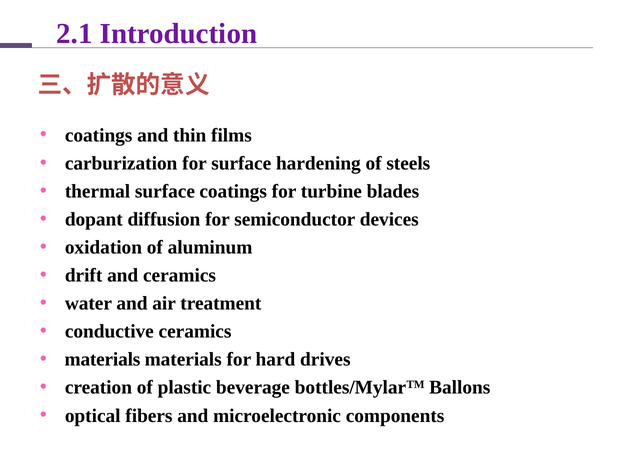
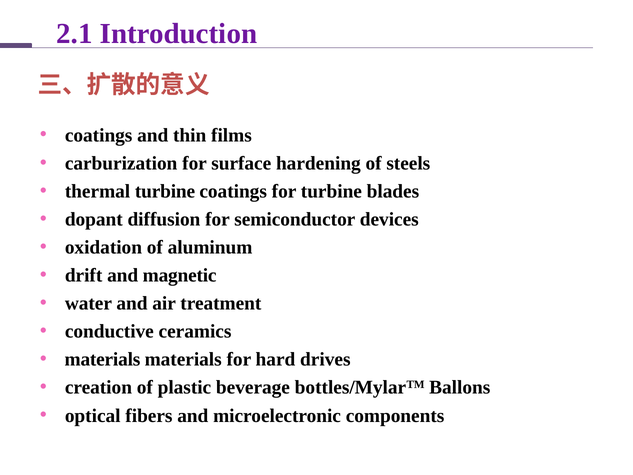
thermal surface: surface -> turbine
and ceramics: ceramics -> magnetic
